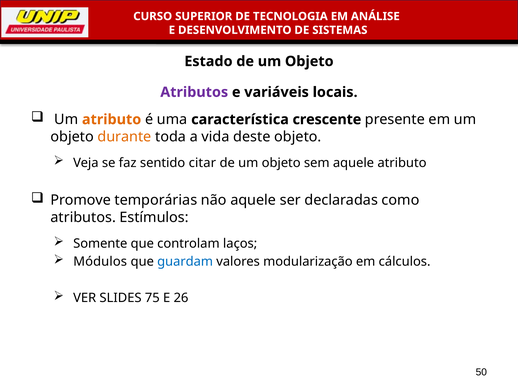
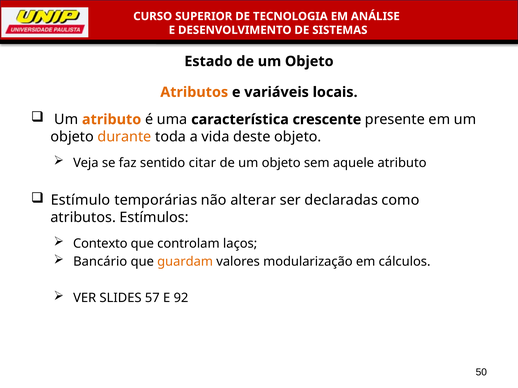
Atributos at (194, 92) colour: purple -> orange
Promove: Promove -> Estímulo
não aquele: aquele -> alterar
Somente: Somente -> Contexto
Módulos: Módulos -> Bancário
guardam colour: blue -> orange
75: 75 -> 57
26: 26 -> 92
